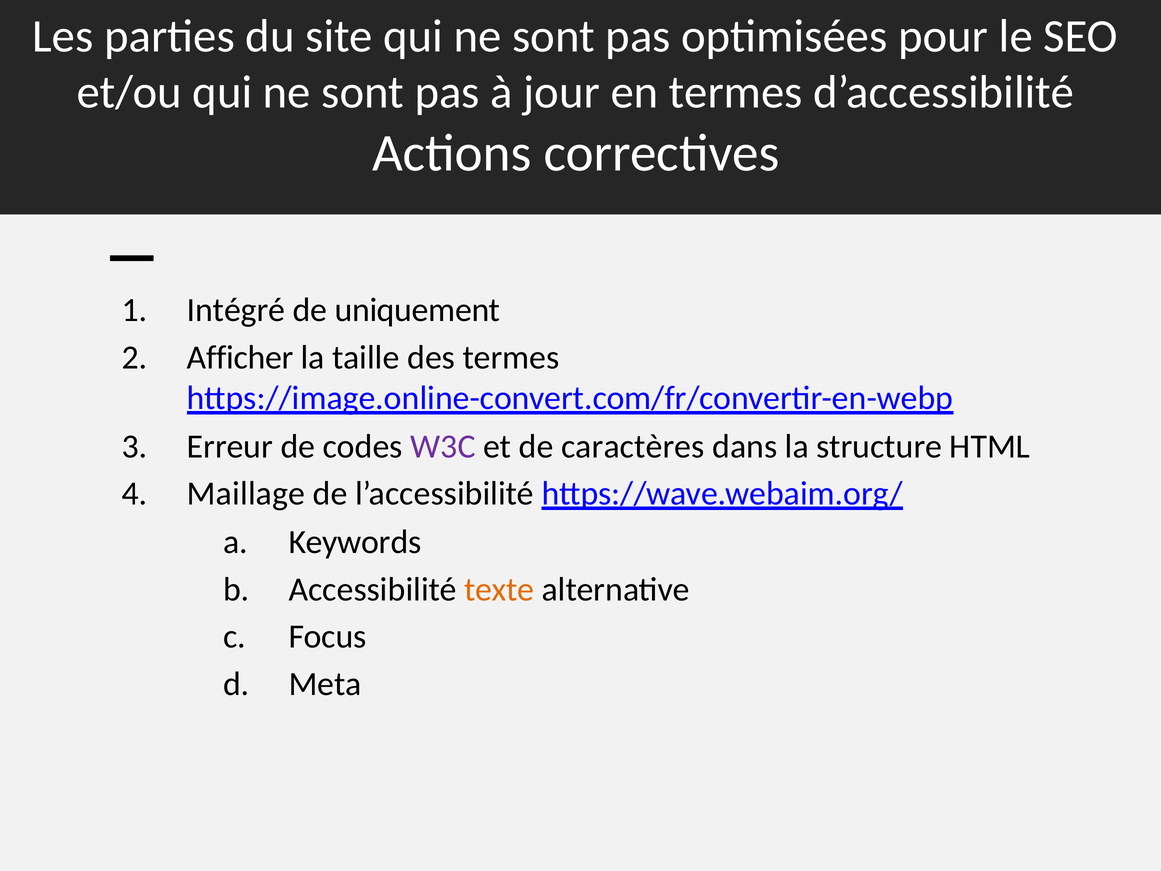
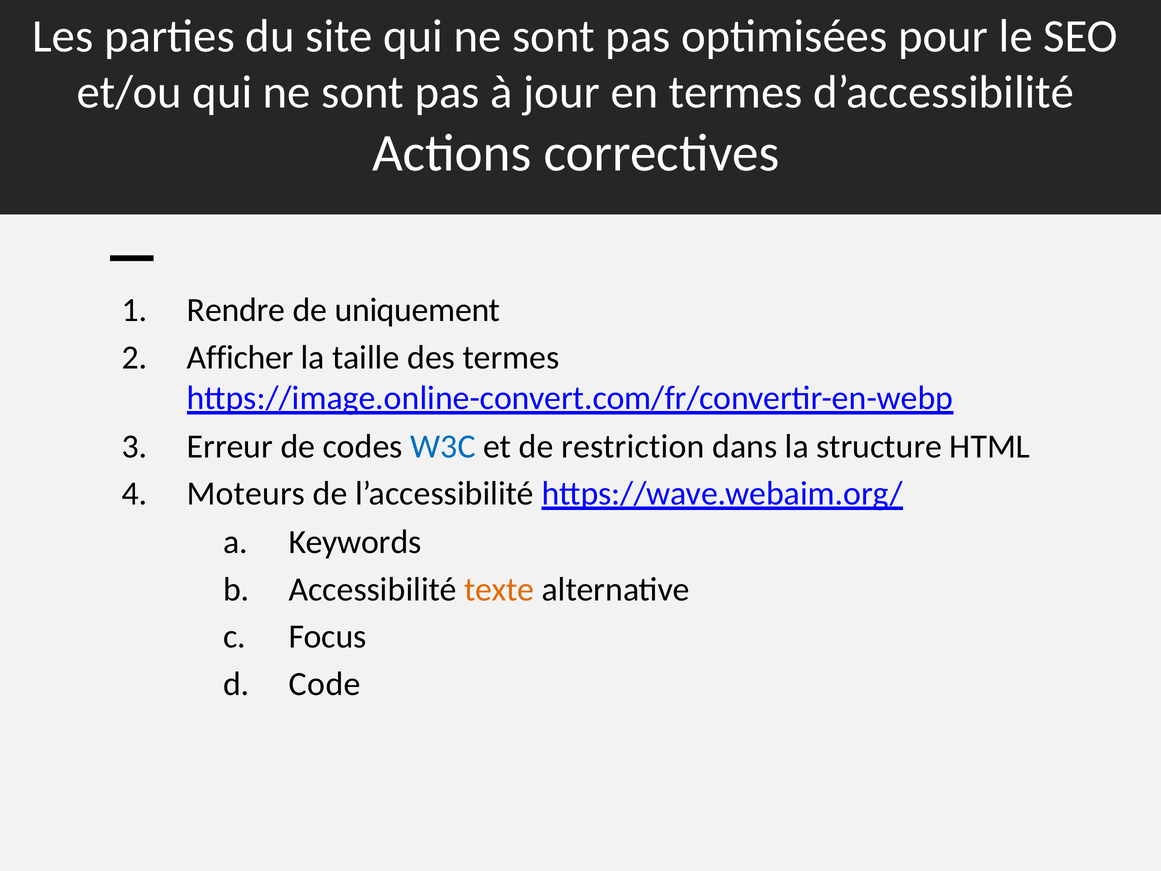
Intégré: Intégré -> Rendre
W3C colour: purple -> blue
caractères: caractères -> restriction
Maillage: Maillage -> Moteurs
Meta: Meta -> Code
